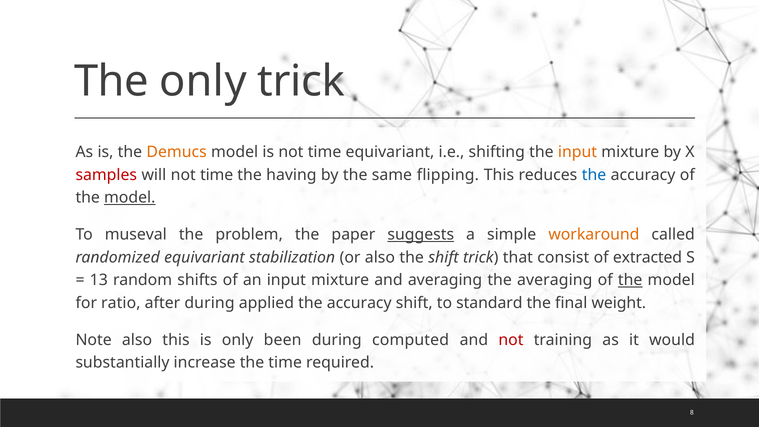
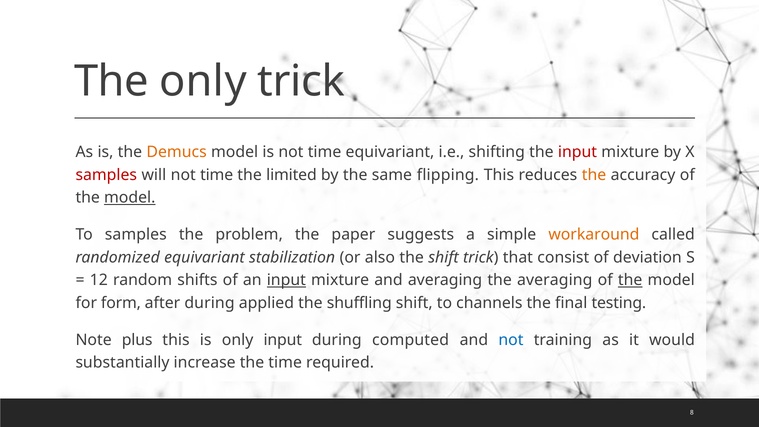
input at (577, 152) colour: orange -> red
having: having -> limited
the at (594, 175) colour: blue -> orange
To museval: museval -> samples
suggests underline: present -> none
extracted: extracted -> deviation
13: 13 -> 12
input at (286, 280) underline: none -> present
ratio: ratio -> form
applied the accuracy: accuracy -> shuffling
standard: standard -> channels
weight: weight -> testing
Note also: also -> plus
only been: been -> input
not at (511, 340) colour: red -> blue
